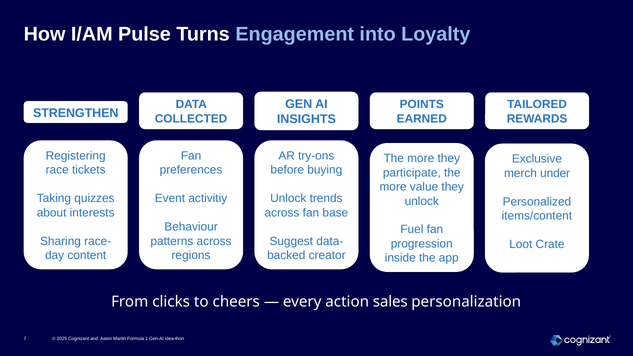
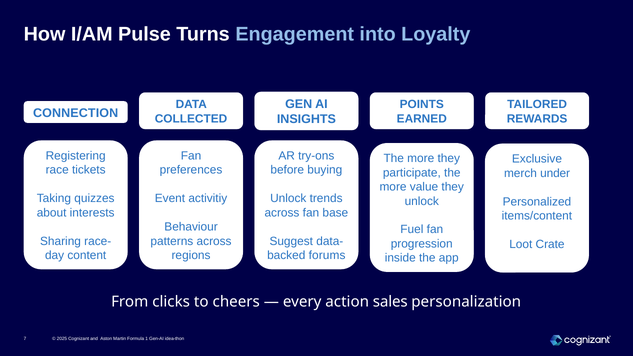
STRENGTHEN: STRENGTHEN -> CONNECTION
creator: creator -> forums
